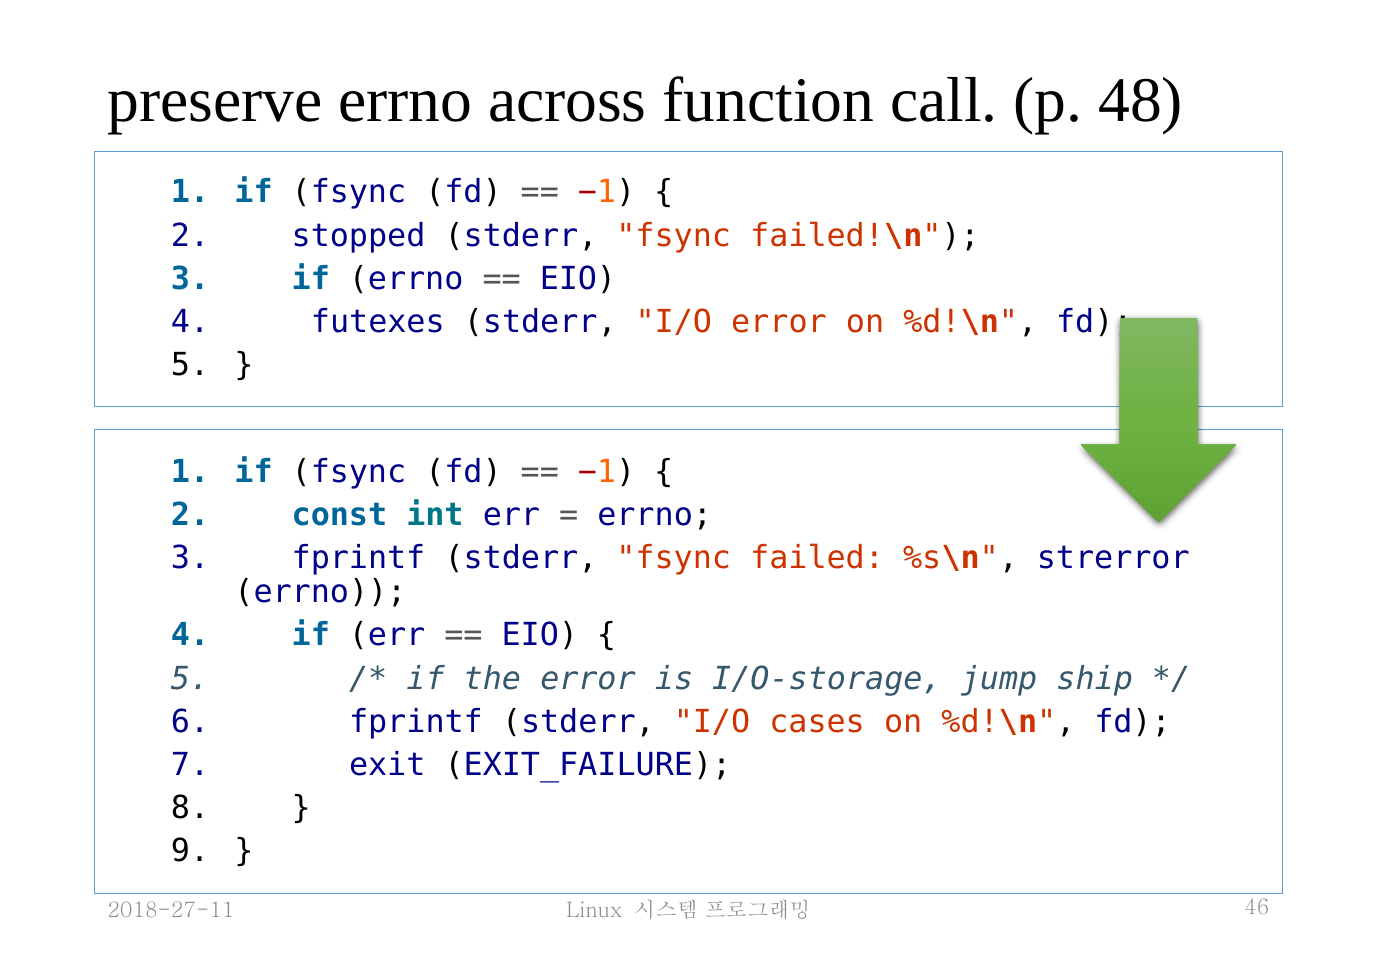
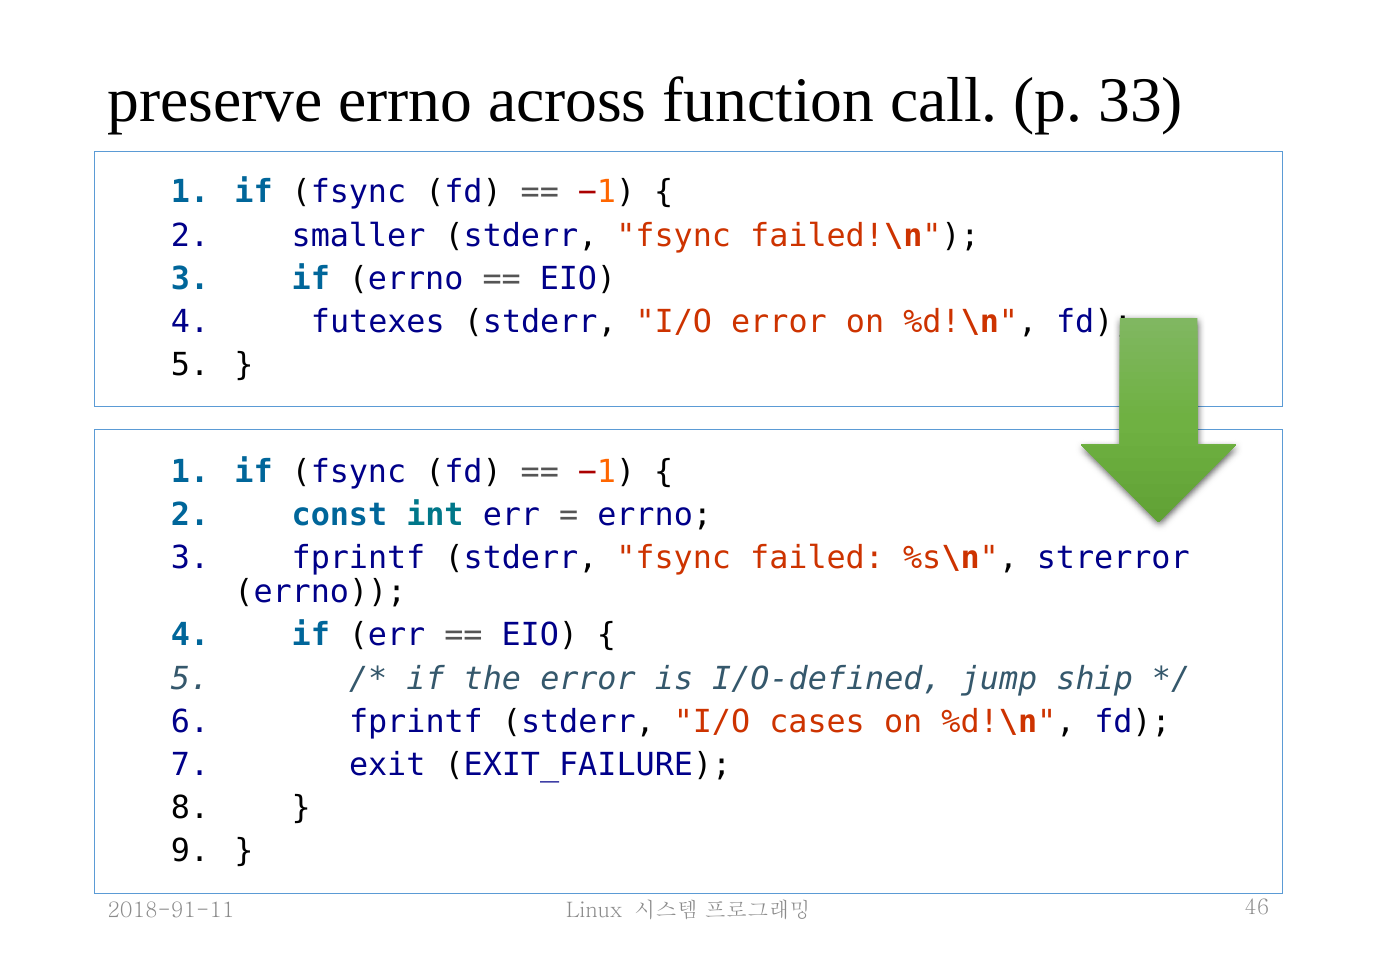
48: 48 -> 33
stopped: stopped -> smaller
I/O-storage: I/O-storage -> I/O-defined
2018-27-11: 2018-27-11 -> 2018-91-11
